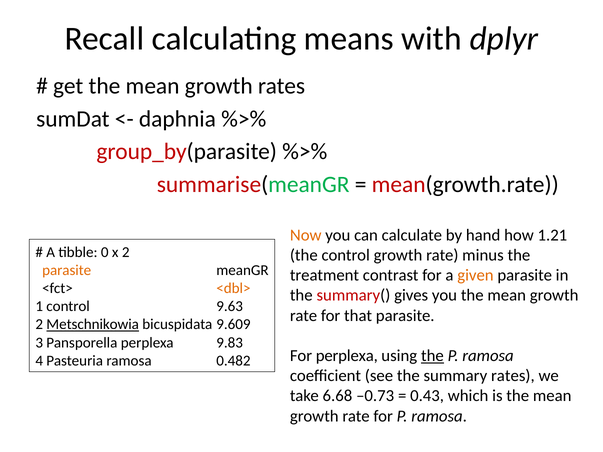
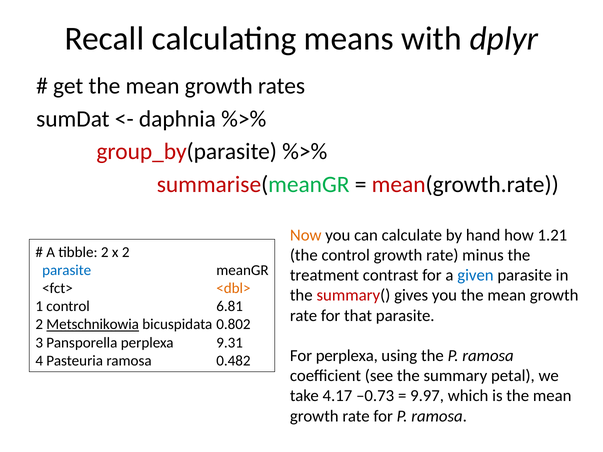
tibble 0: 0 -> 2
parasite at (67, 270) colour: orange -> blue
given colour: orange -> blue
9.63: 9.63 -> 6.81
9.609: 9.609 -> 0.802
9.83: 9.83 -> 9.31
the at (432, 356) underline: present -> none
summary rates: rates -> petal
6.68: 6.68 -> 4.17
0.43: 0.43 -> 9.97
